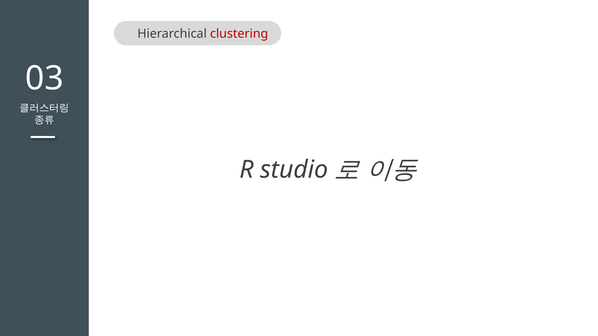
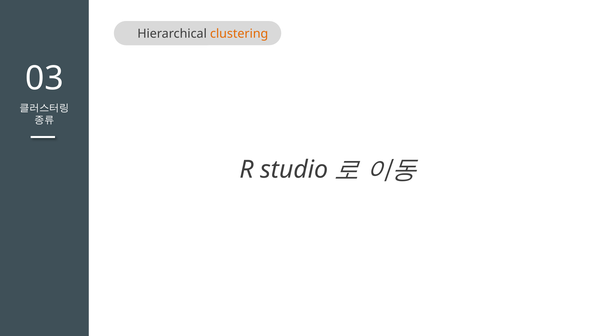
clustering colour: red -> orange
